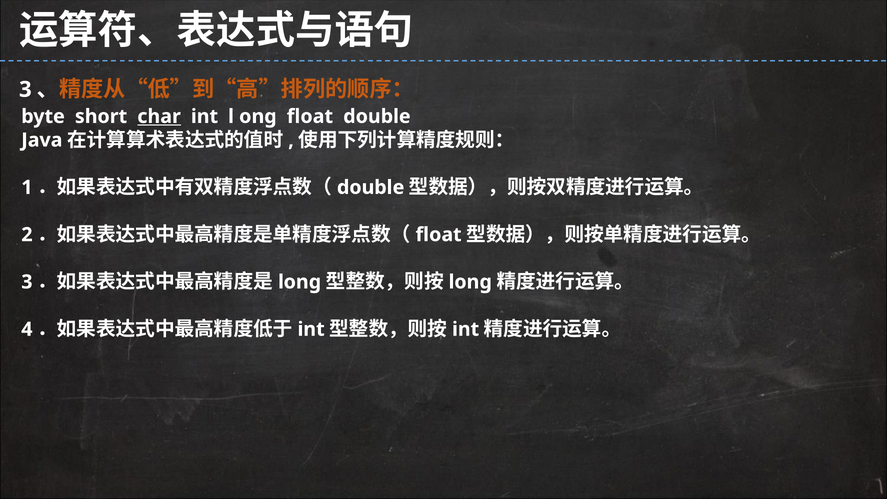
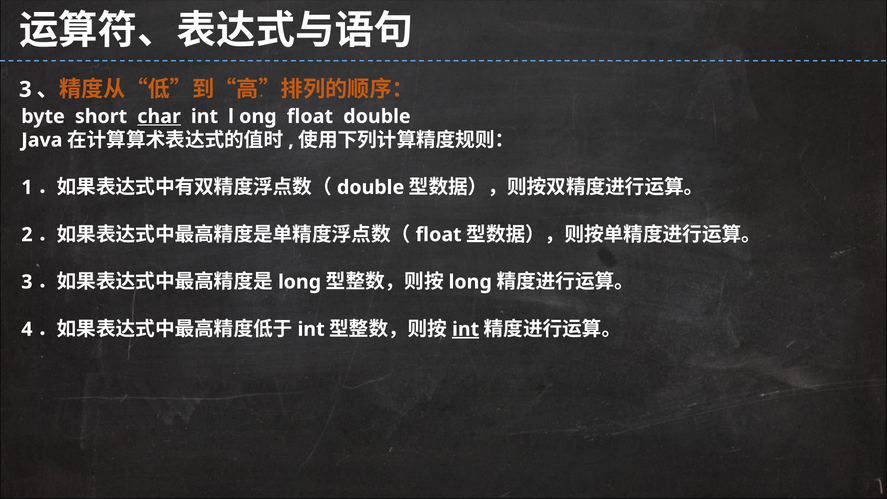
int at (466, 329) underline: none -> present
